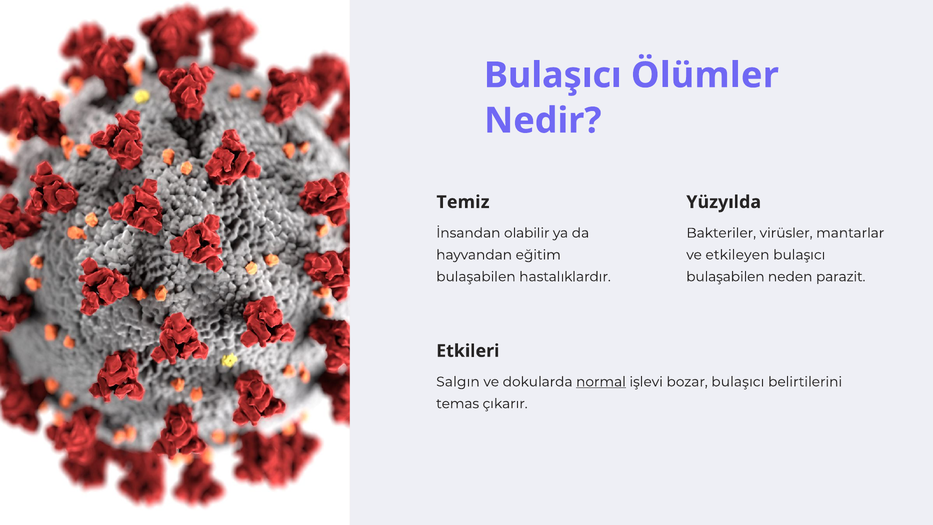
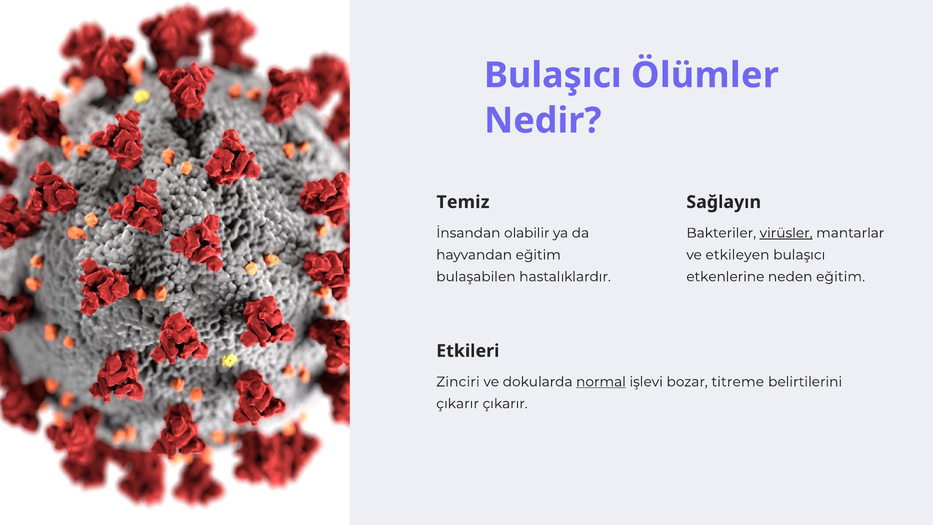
Yüzyılda: Yüzyılda -> Sağlayın
virüsler underline: none -> present
bulaşabilen at (725, 277): bulaşabilen -> etkenlerine
neden parazit: parazit -> eğitim
Salgın: Salgın -> Zinciri
bozar bulaşıcı: bulaşıcı -> titreme
temas at (458, 404): temas -> çıkarır
